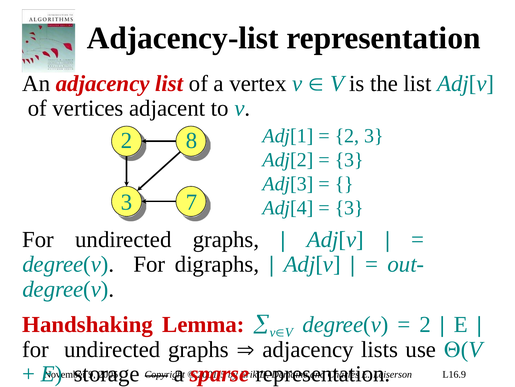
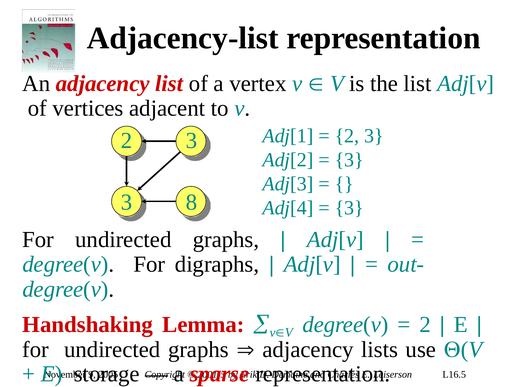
8 at (192, 140): 8 -> 3
7: 7 -> 8
L16.9: L16.9 -> L16.5
